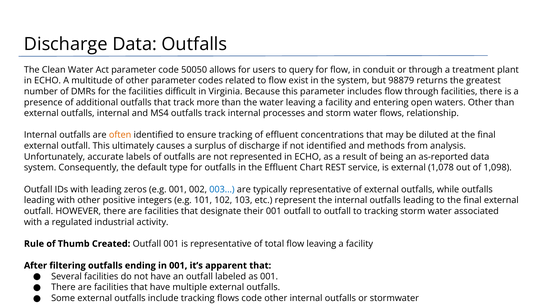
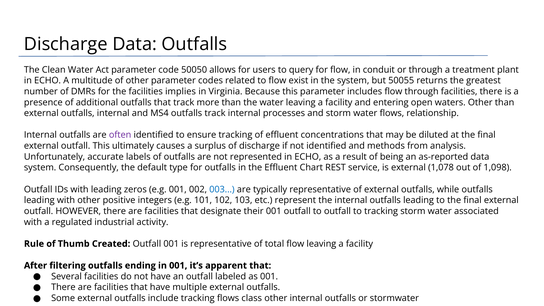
98879: 98879 -> 50055
difficult: difficult -> implies
often colour: orange -> purple
flows code: code -> class
